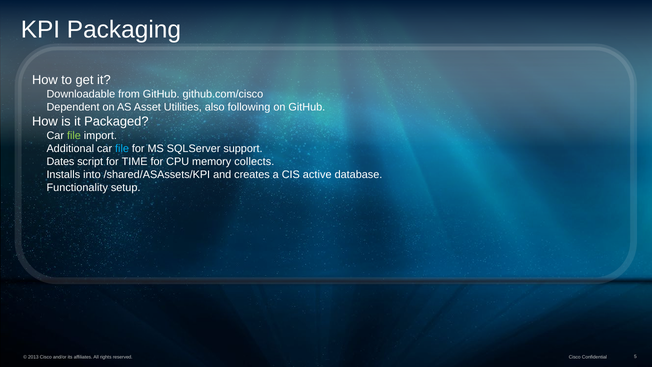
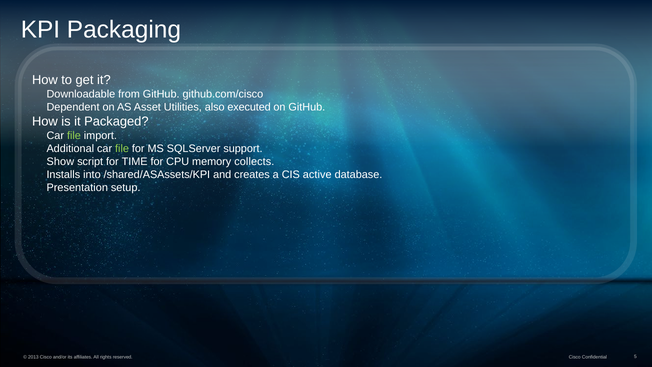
following: following -> executed
file at (122, 149) colour: light blue -> light green
Dates: Dates -> Show
Functionality: Functionality -> Presentation
